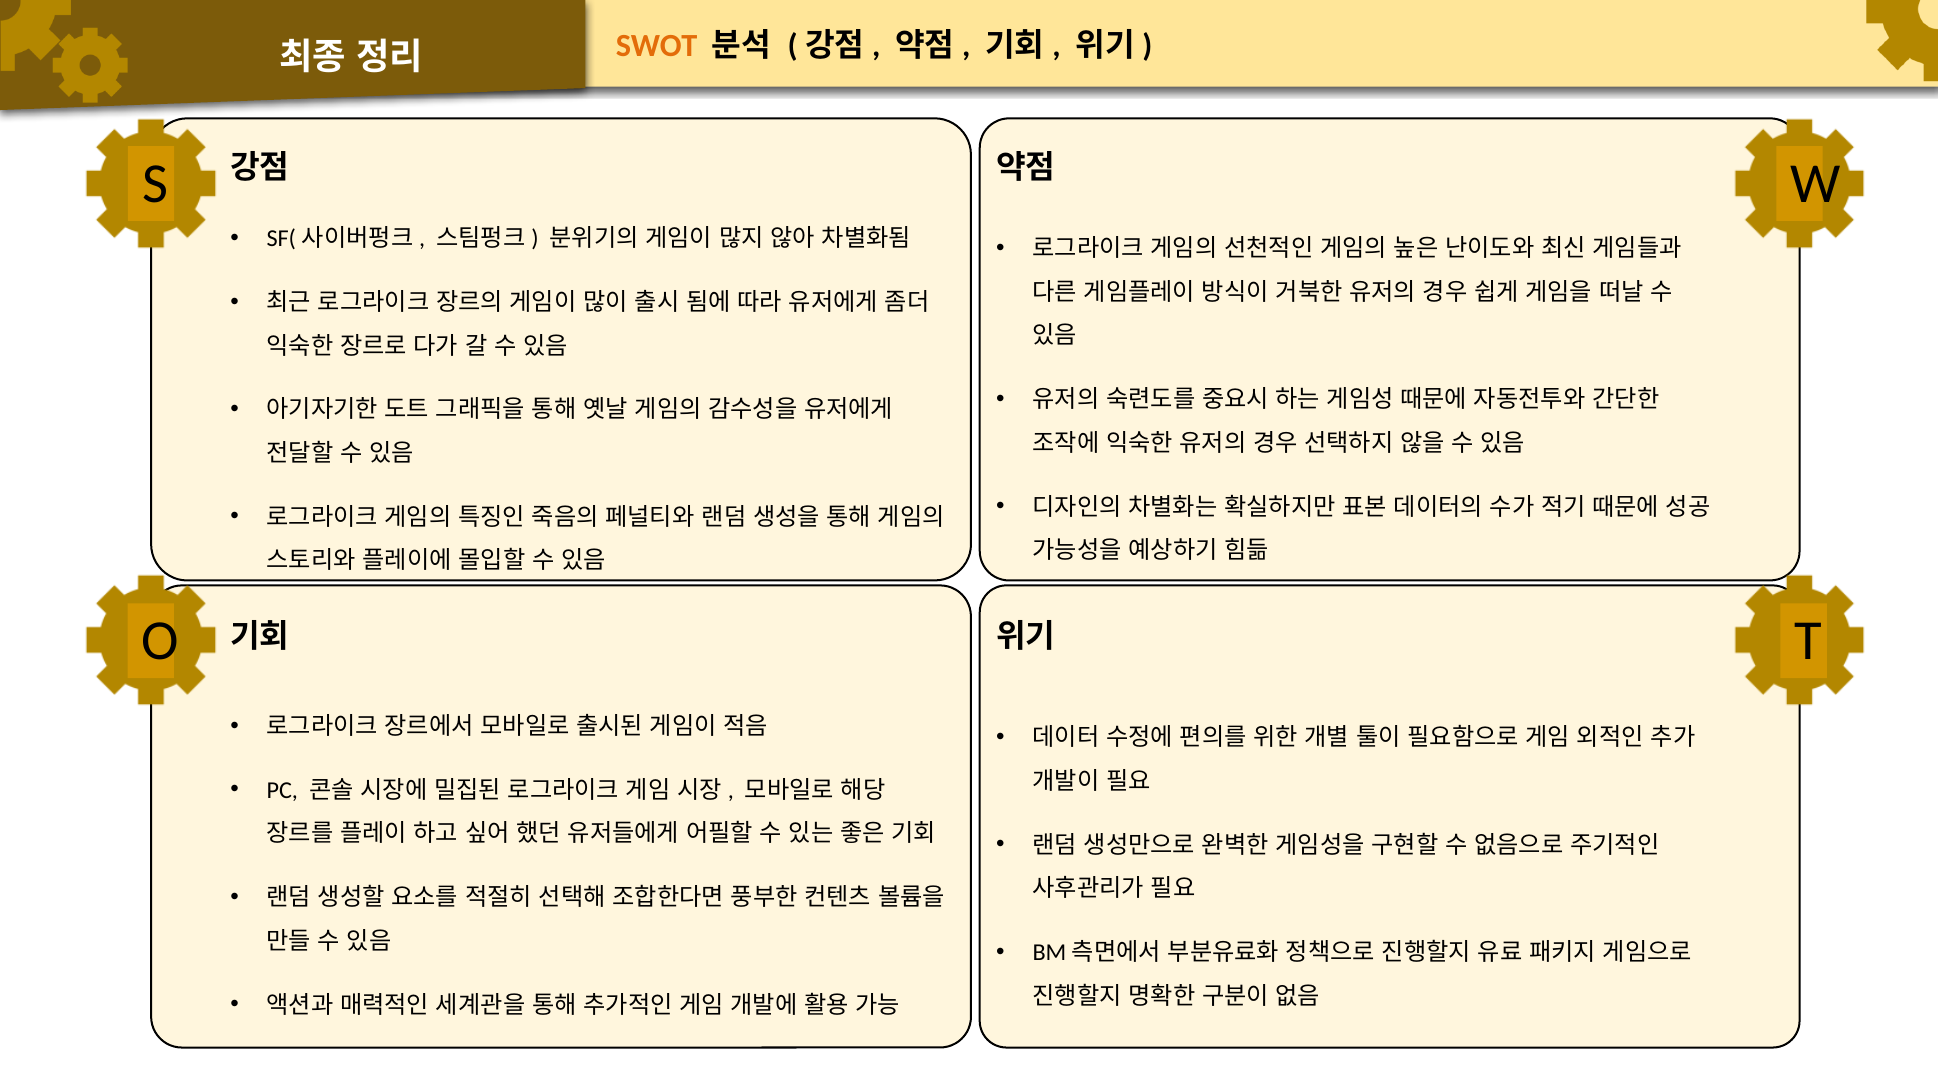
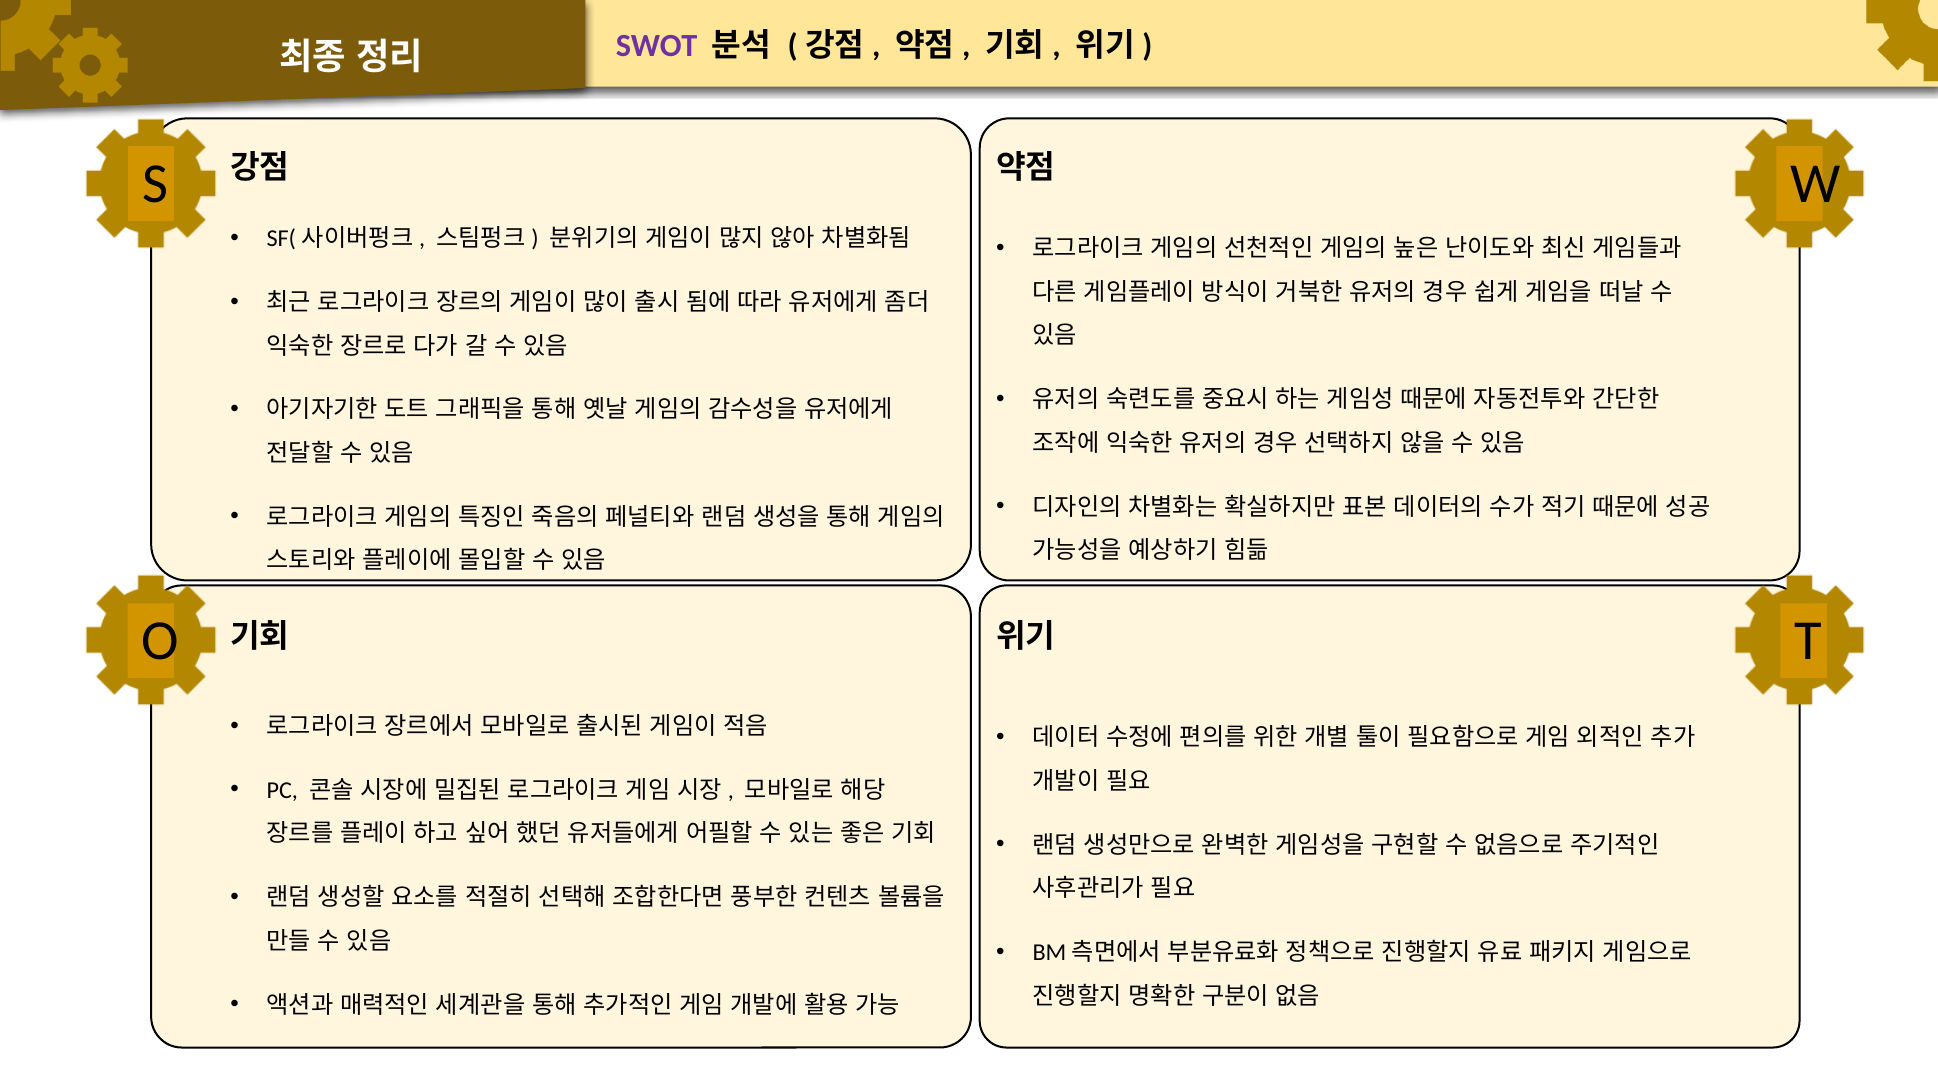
SWOT colour: orange -> purple
